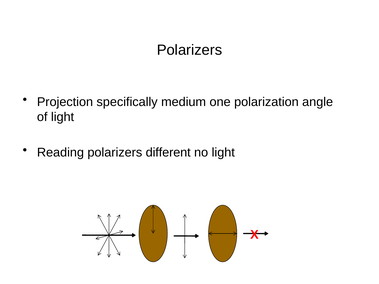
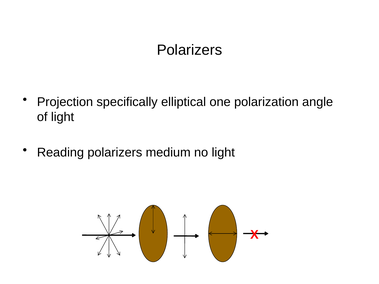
medium: medium -> elliptical
different: different -> medium
